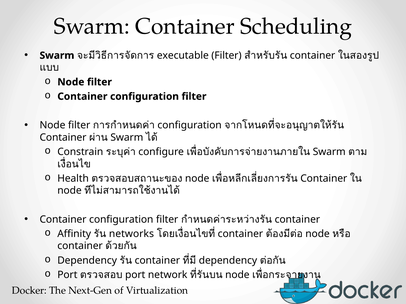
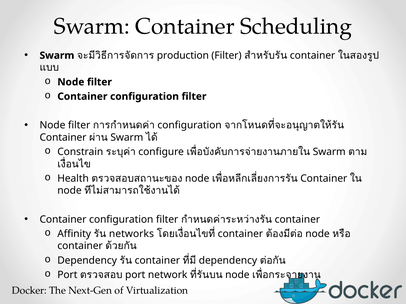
executable: executable -> production
